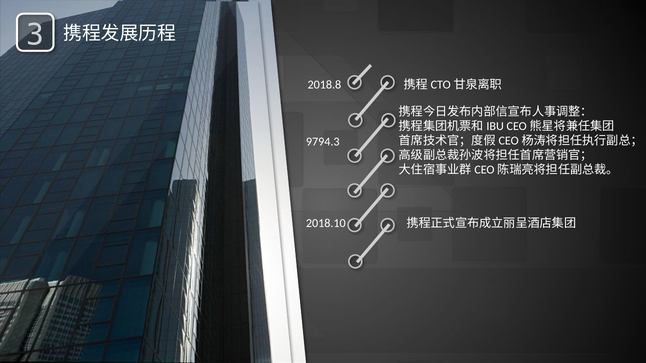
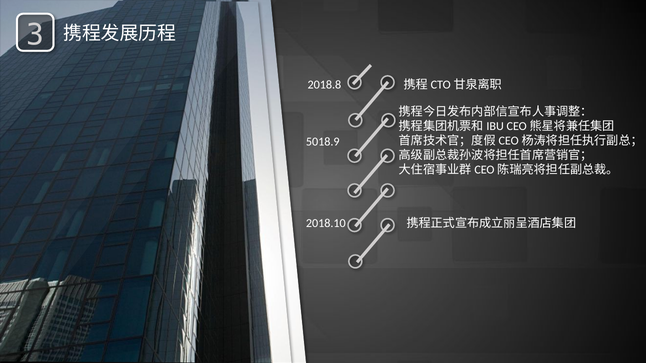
9794.3: 9794.3 -> 5018.9
